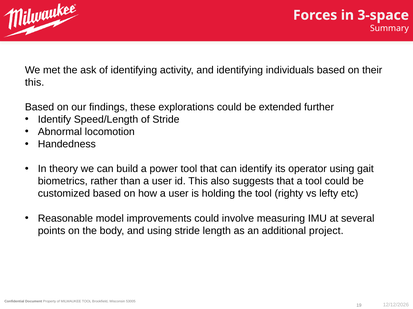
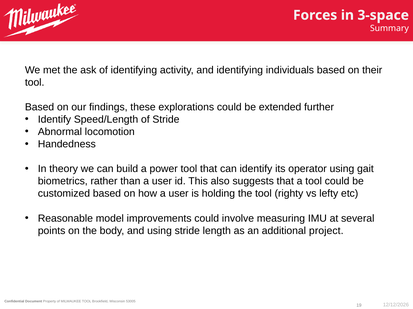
this at (35, 83): this -> tool
